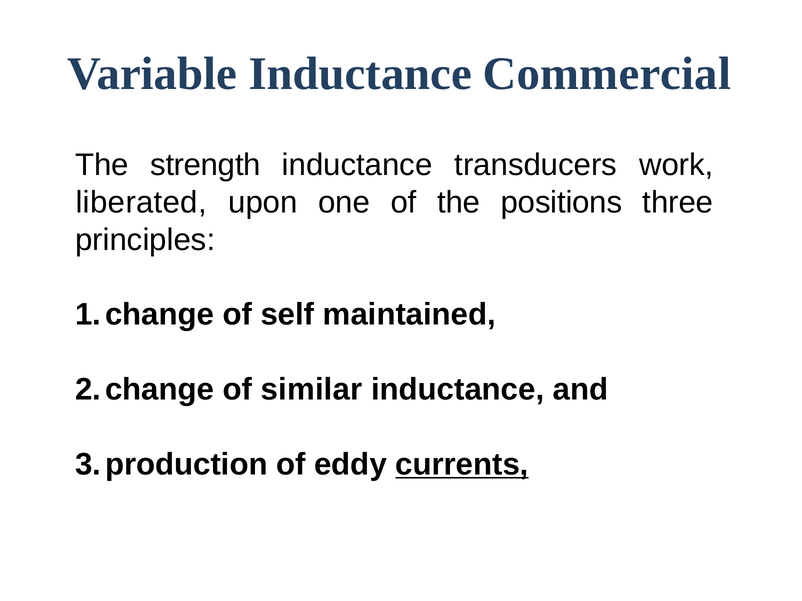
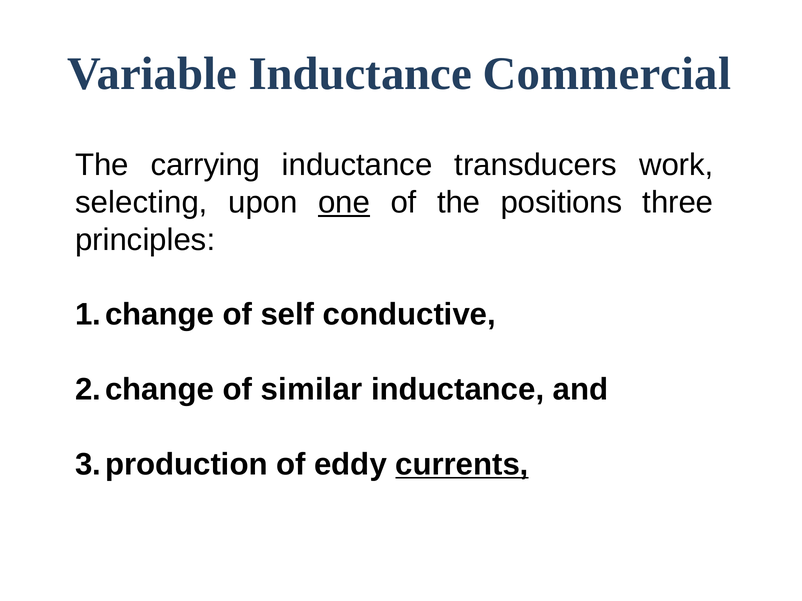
strength: strength -> carrying
liberated: liberated -> selecting
one underline: none -> present
maintained: maintained -> conductive
